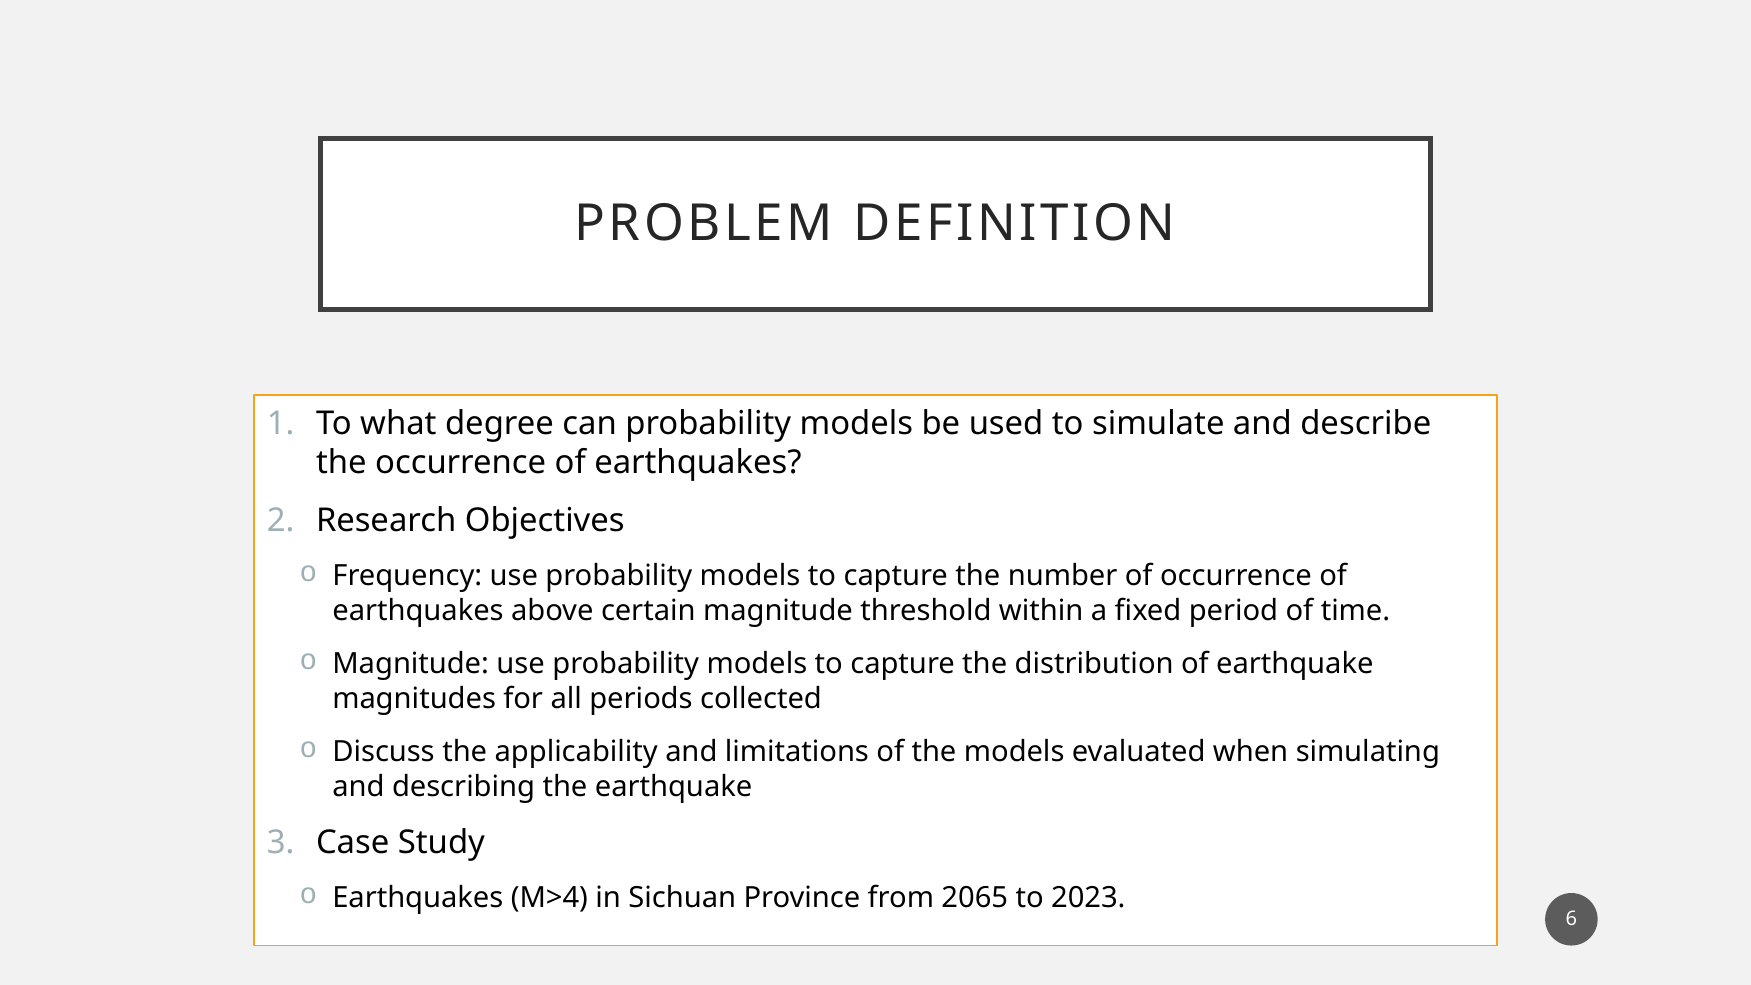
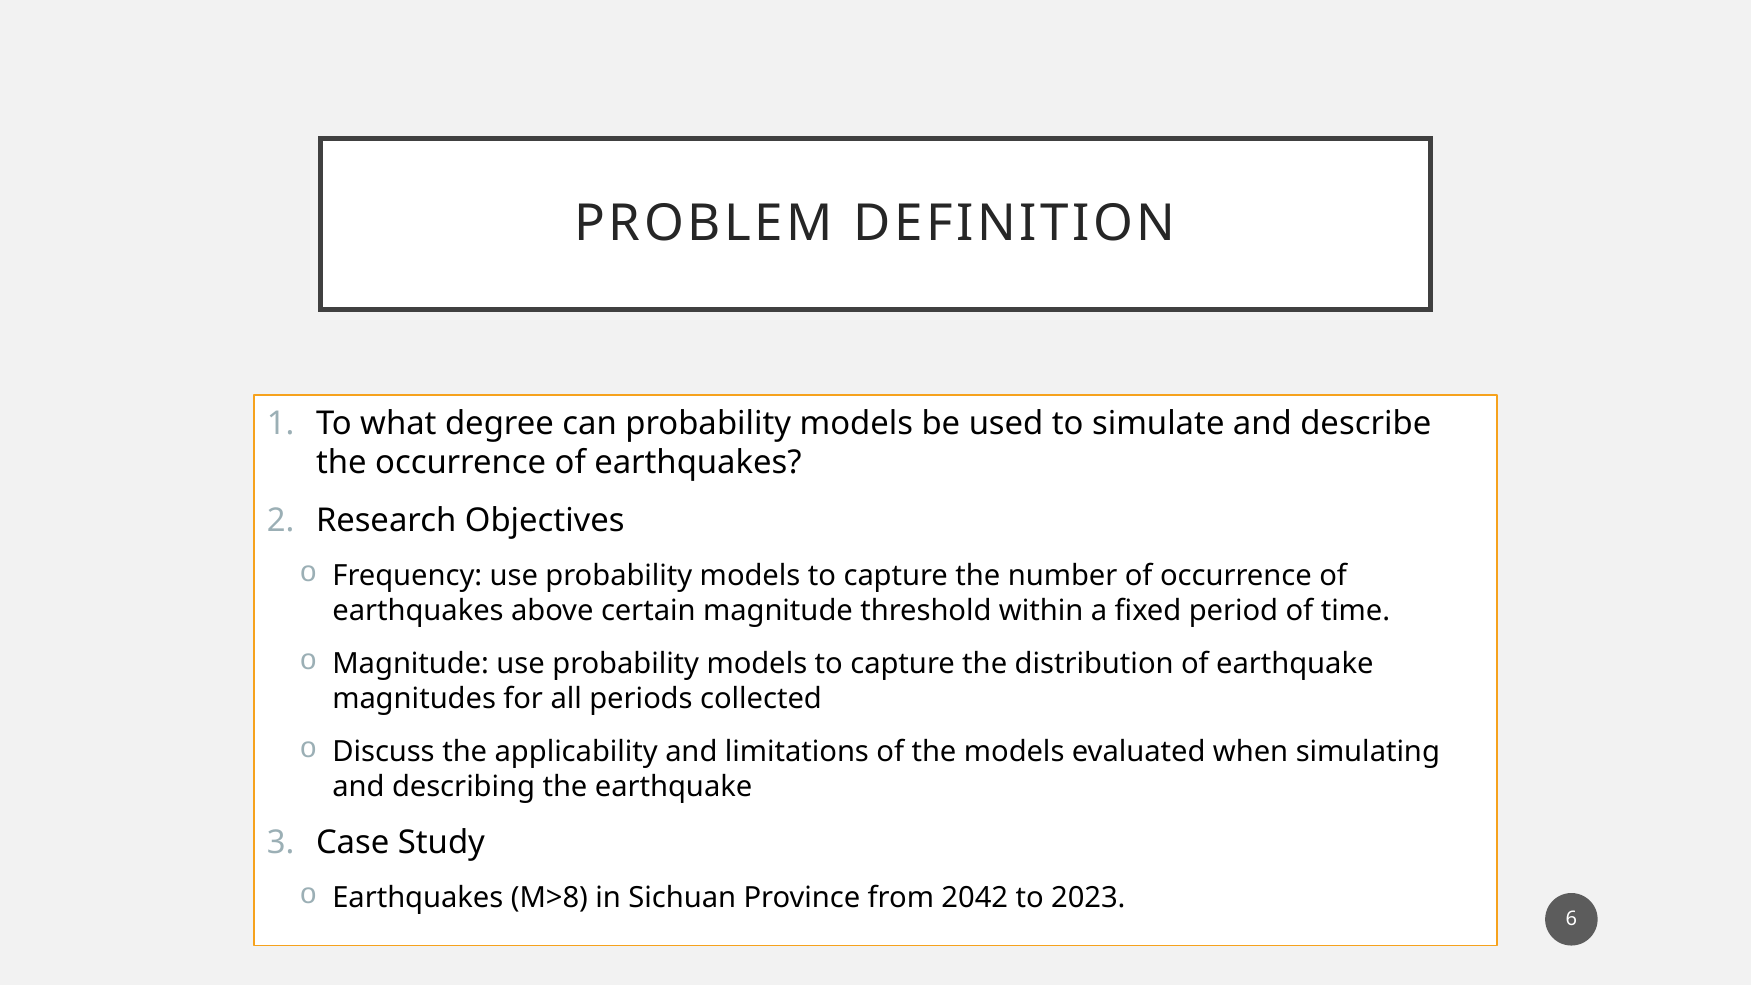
M>4: M>4 -> M>8
2065: 2065 -> 2042
